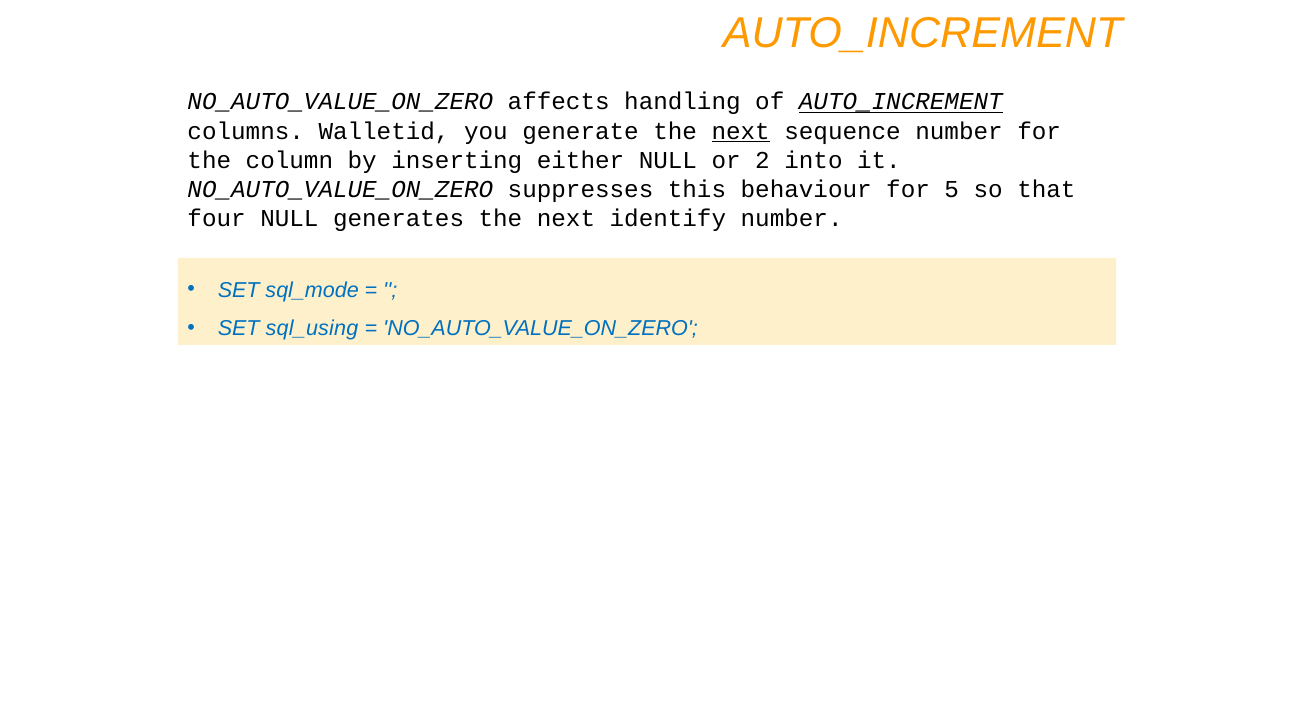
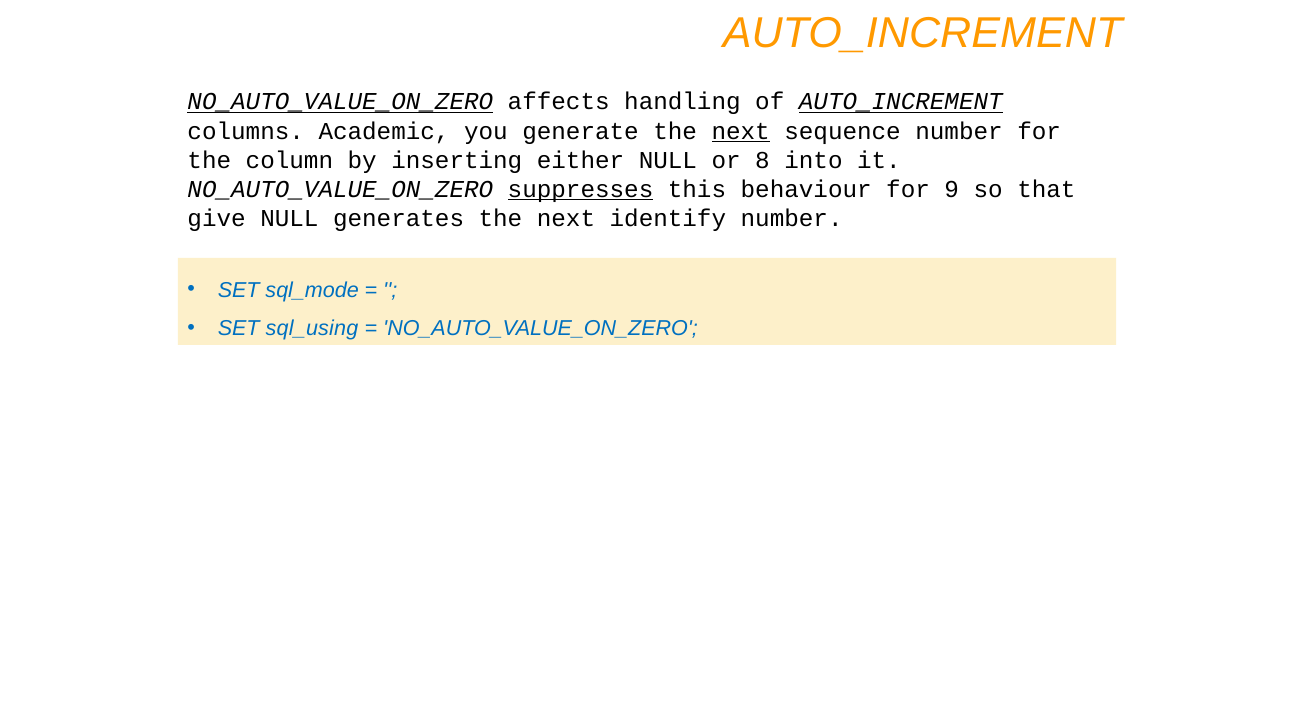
NO_AUTO_VALUE_ON_ZERO at (340, 102) underline: none -> present
Walletid: Walletid -> Academic
2: 2 -> 8
suppresses underline: none -> present
5: 5 -> 9
four: four -> give
